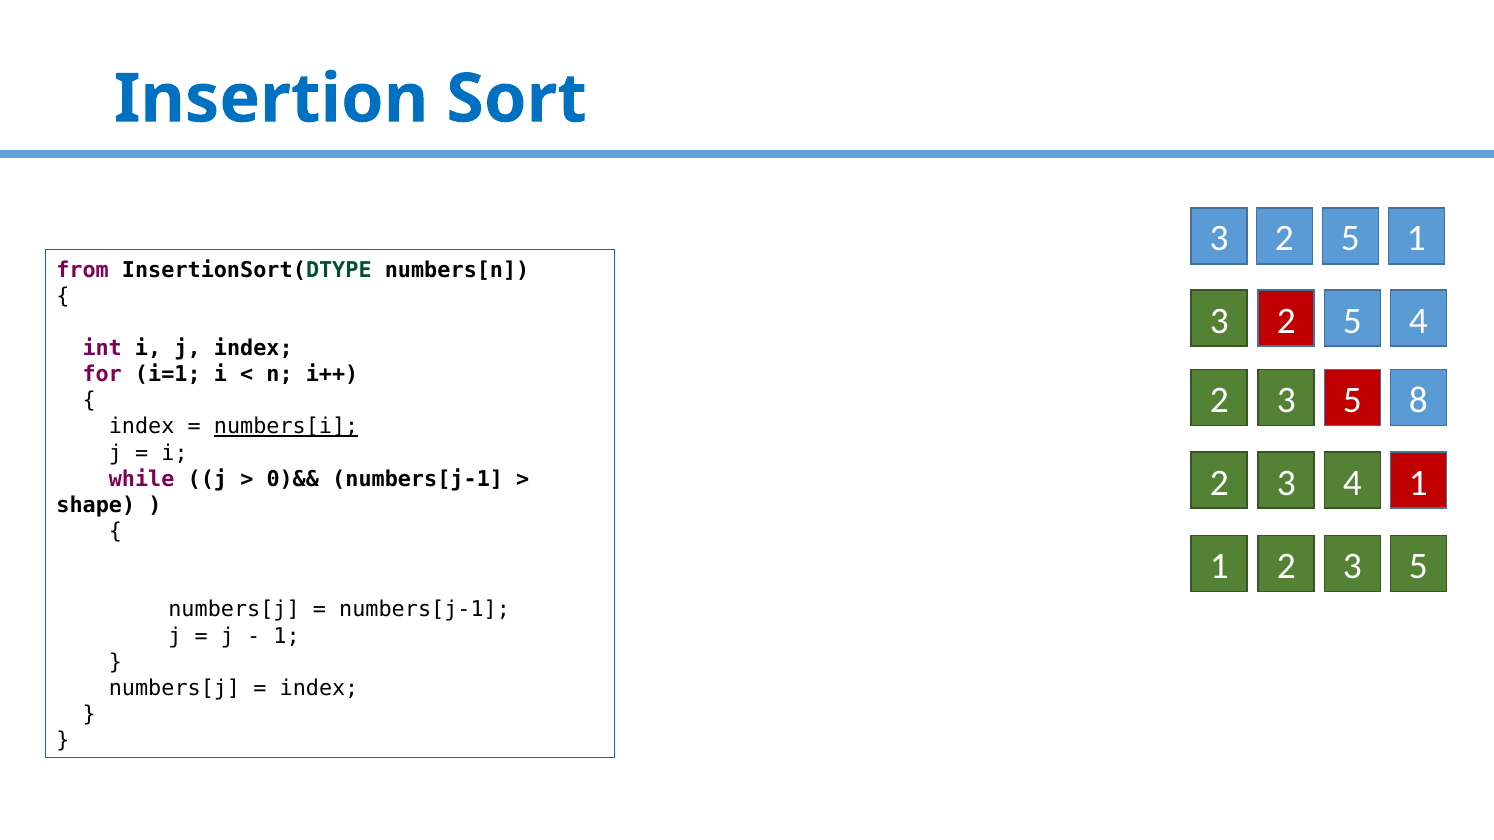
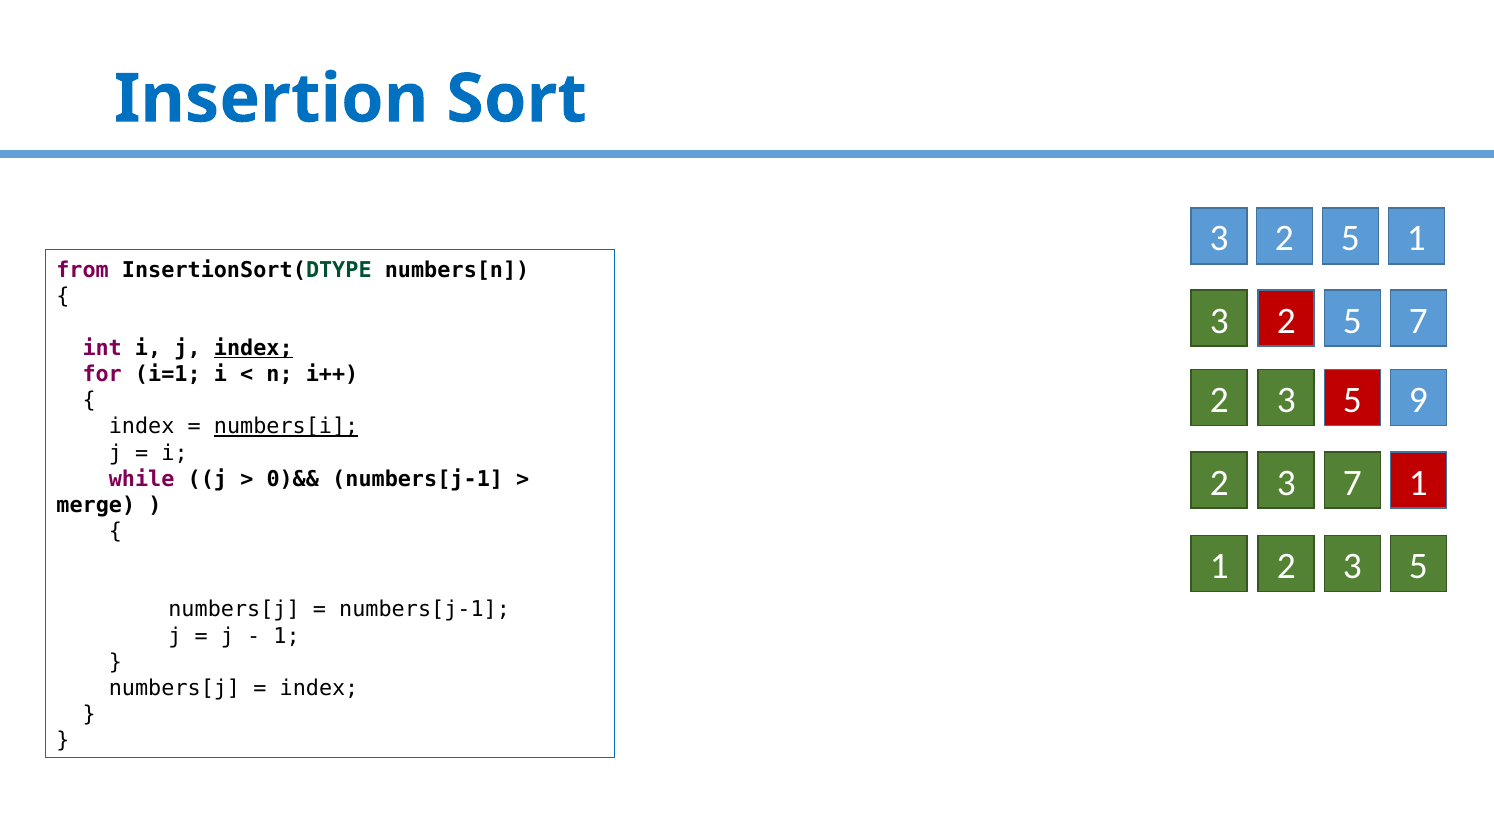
5 4: 4 -> 7
index at (253, 348) underline: none -> present
8: 8 -> 9
3 4: 4 -> 7
shape: shape -> merge
